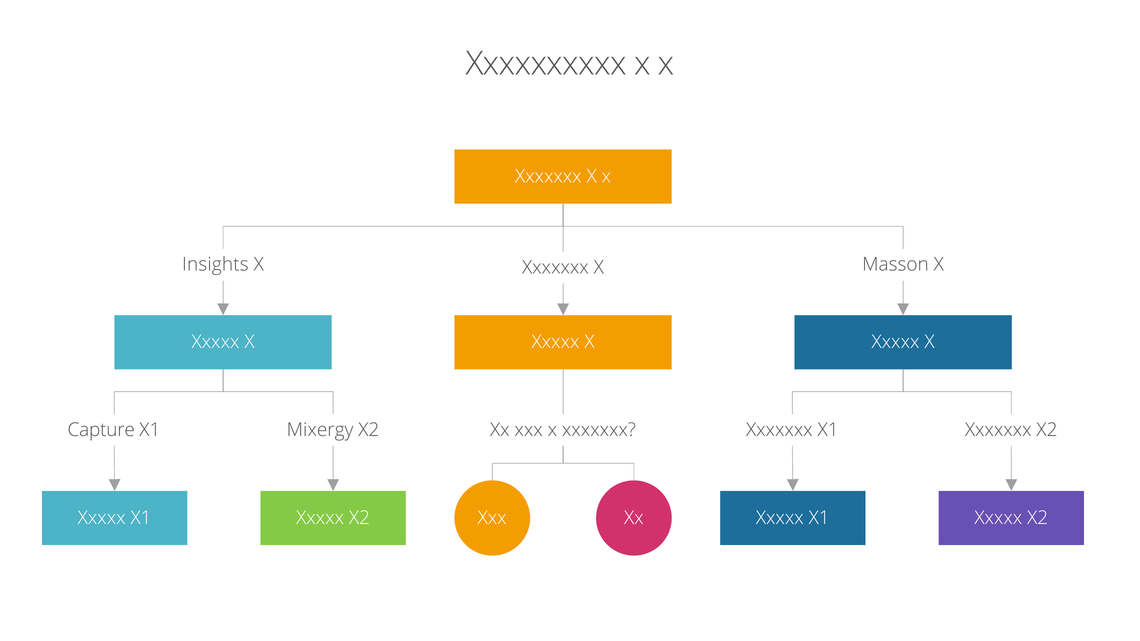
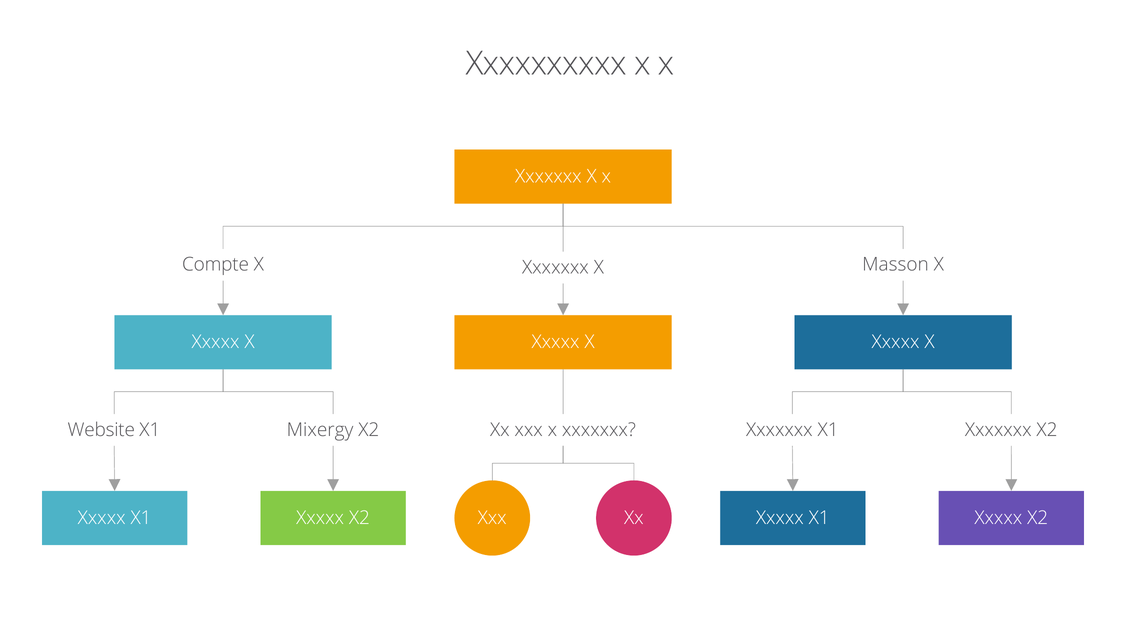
Insights: Insights -> Compte
Capture: Capture -> Website
